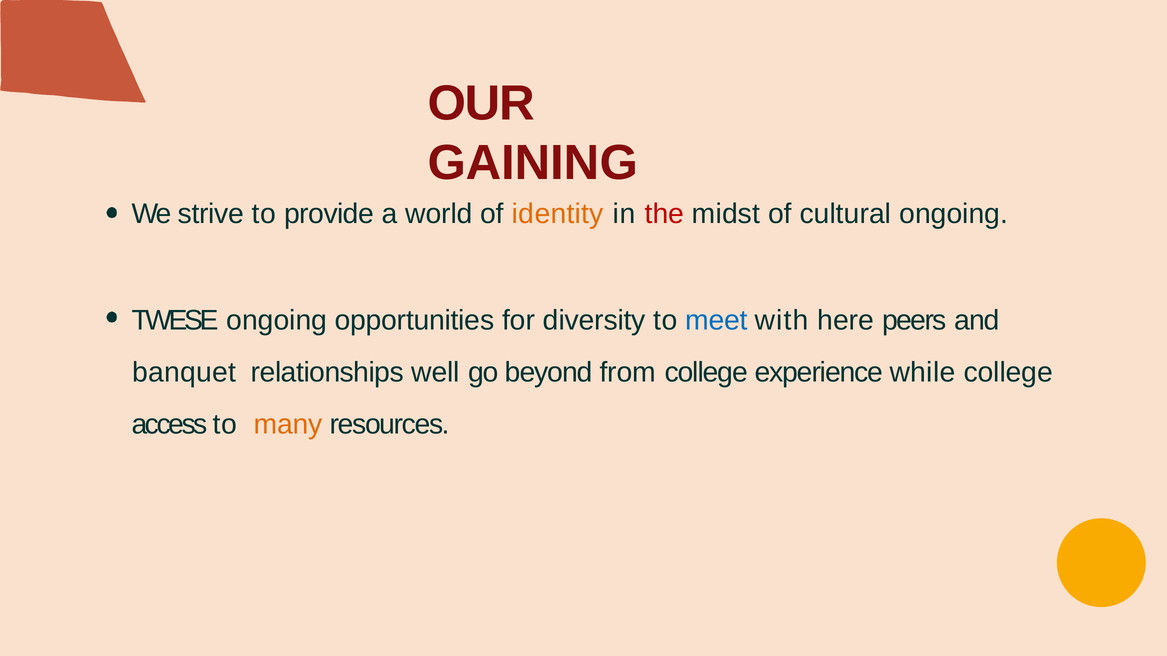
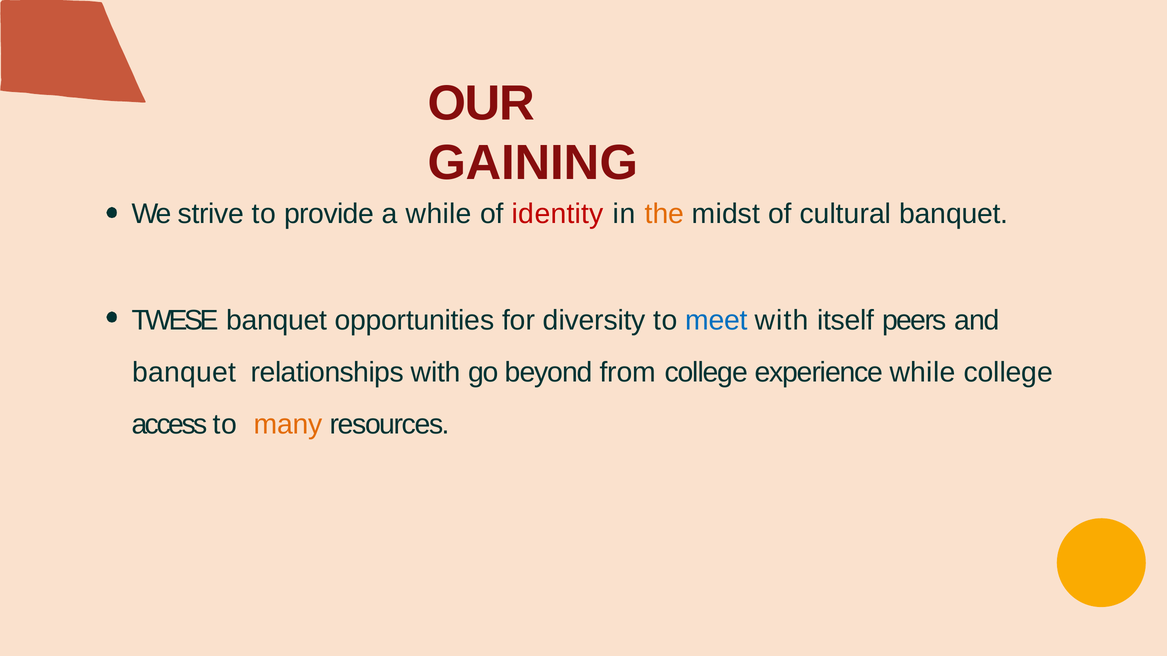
a world: world -> while
identity colour: orange -> red
the colour: red -> orange
cultural ongoing: ongoing -> banquet
TWESE ongoing: ongoing -> banquet
here: here -> itself
relationships well: well -> with
